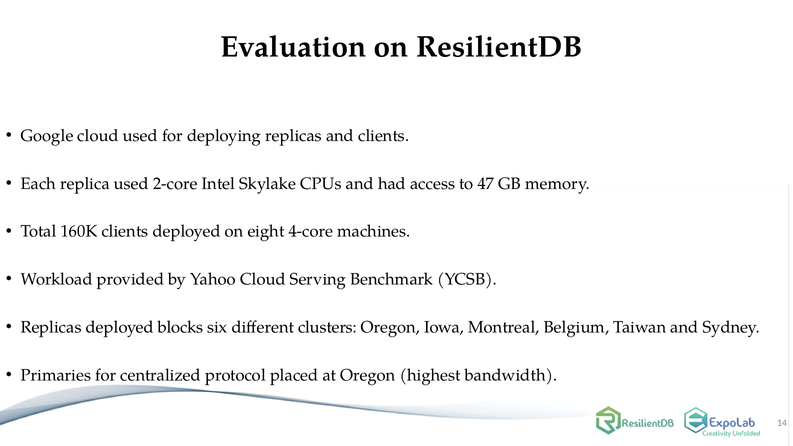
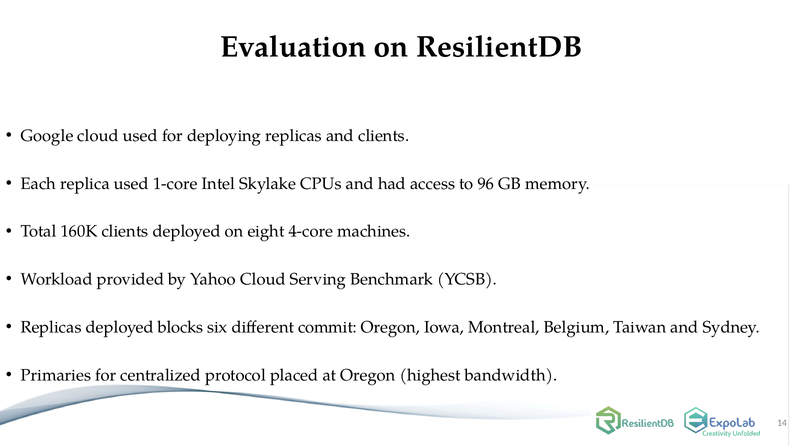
2-core: 2-core -> 1-core
47: 47 -> 96
clusters: clusters -> commit
